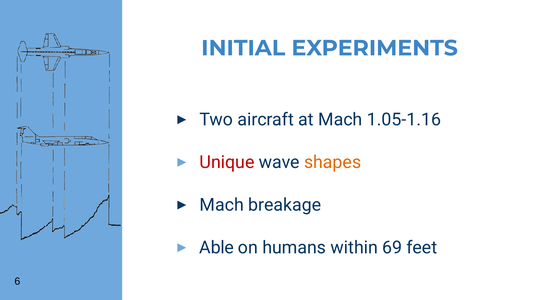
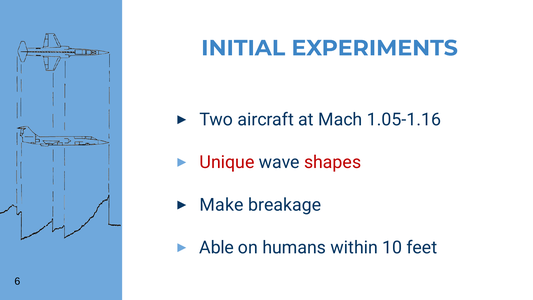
shapes colour: orange -> red
Mach at (222, 205): Mach -> Make
69: 69 -> 10
